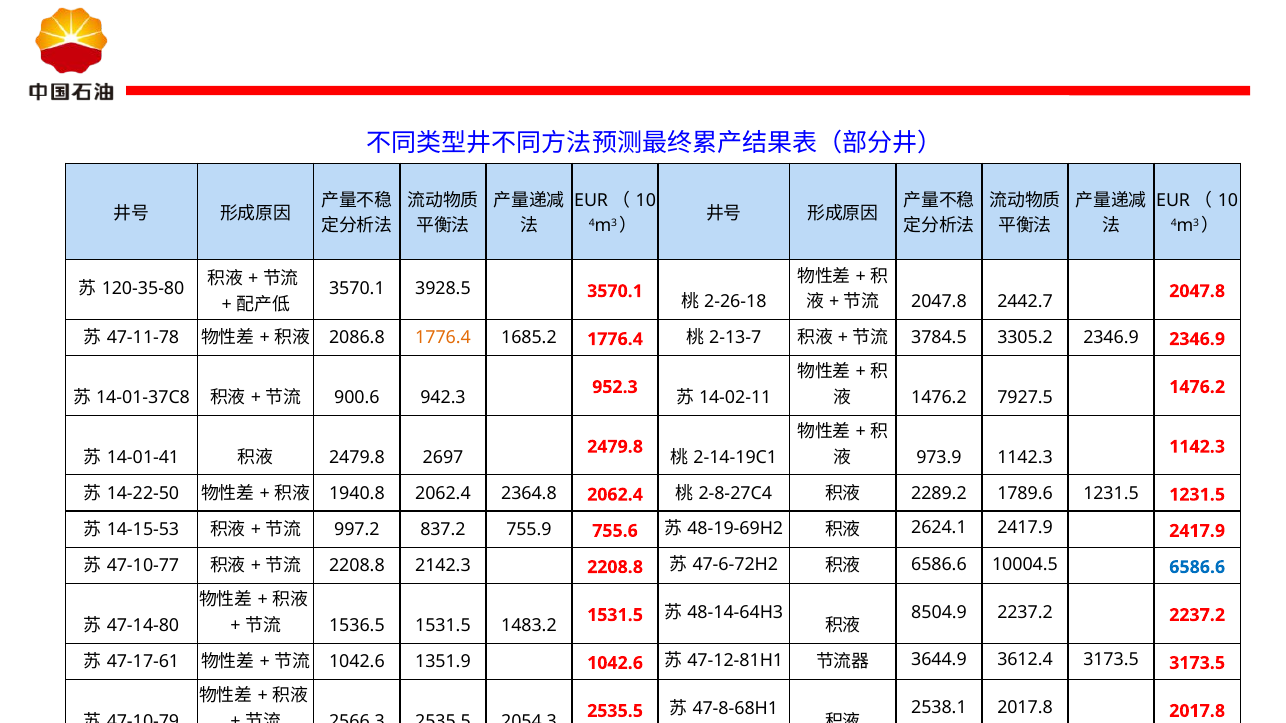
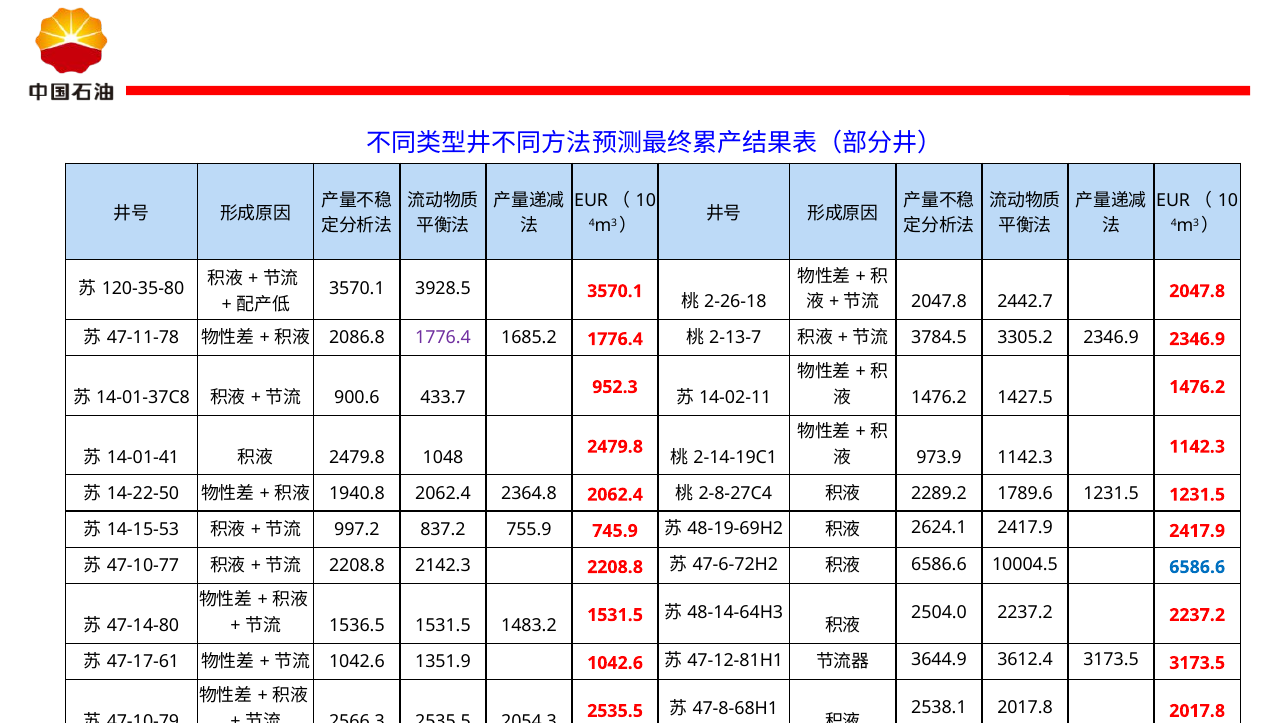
1776.4 at (443, 338) colour: orange -> purple
942.3: 942.3 -> 433.7
7927.5: 7927.5 -> 1427.5
2697: 2697 -> 1048
755.6: 755.6 -> 745.9
8504.9: 8504.9 -> 2504.0
